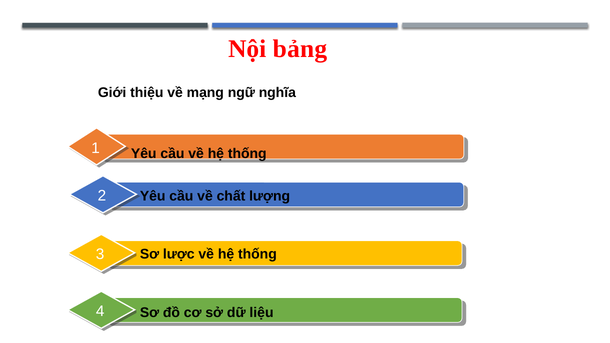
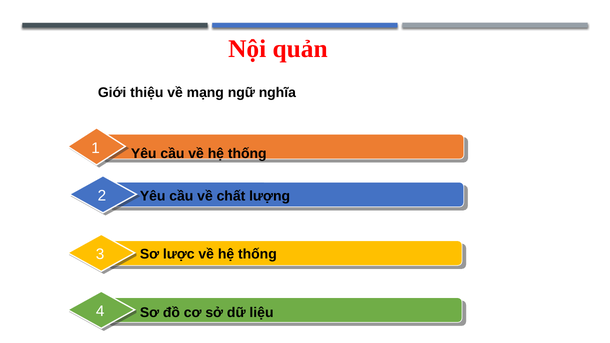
bảng: bảng -> quản
